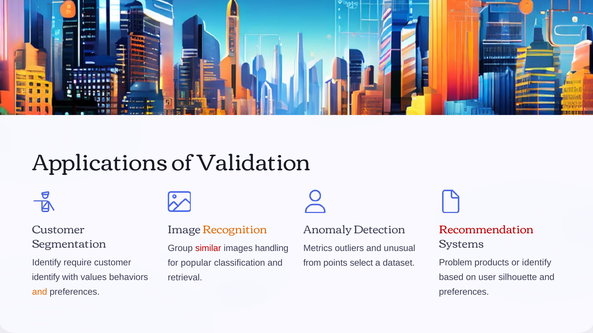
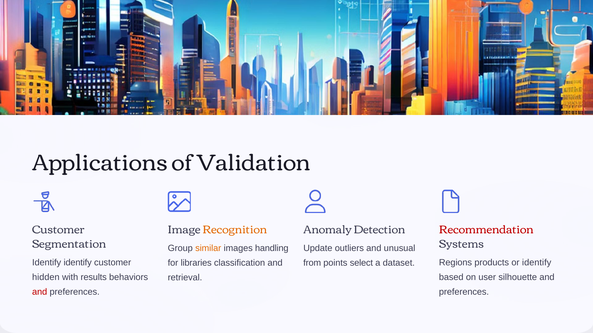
Metrics: Metrics -> Update
similar colour: red -> orange
Identify require: require -> identify
Problem: Problem -> Regions
popular: popular -> libraries
identify at (46, 278): identify -> hidden
values: values -> results
and at (40, 292) colour: orange -> red
